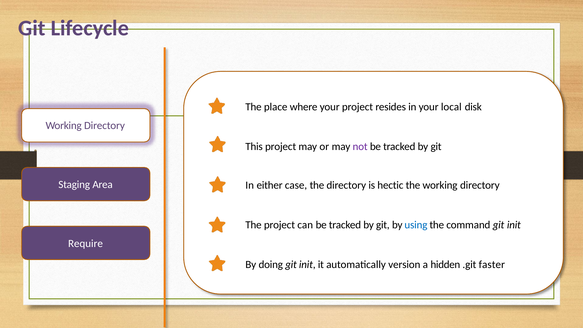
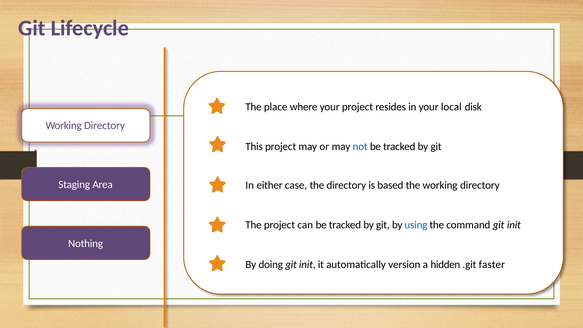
not colour: purple -> blue
hectic: hectic -> based
Require: Require -> Nothing
